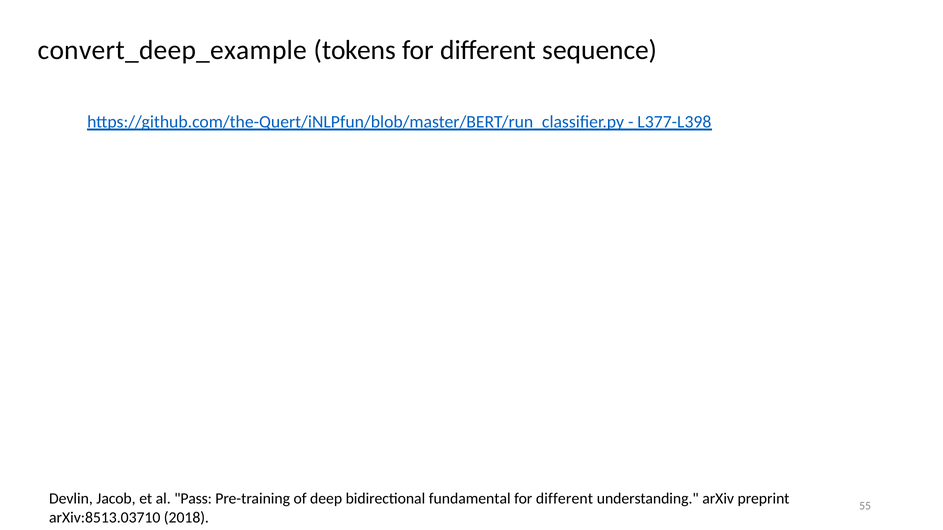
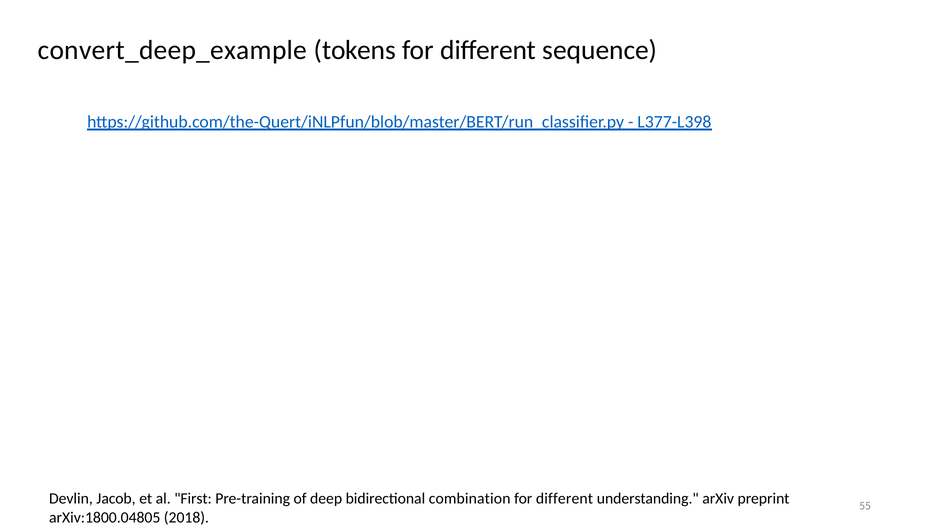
Pass: Pass -> First
fundamental: fundamental -> combination
arXiv:8513.03710: arXiv:8513.03710 -> arXiv:1800.04805
